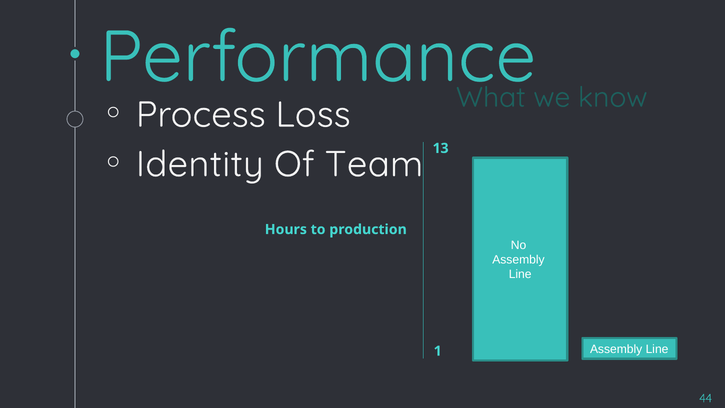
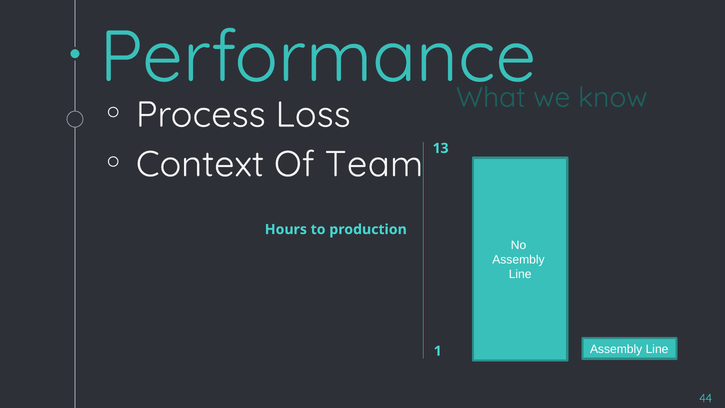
Identity: Identity -> Context
